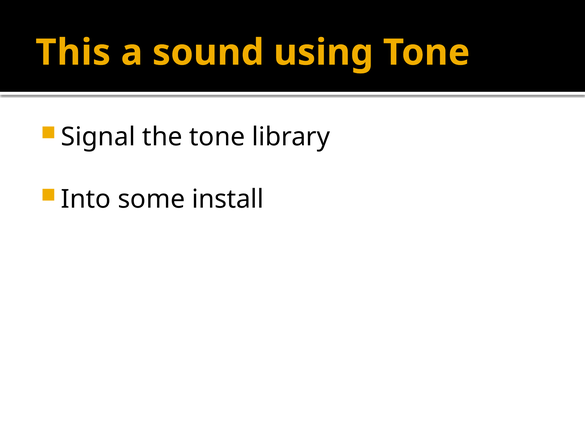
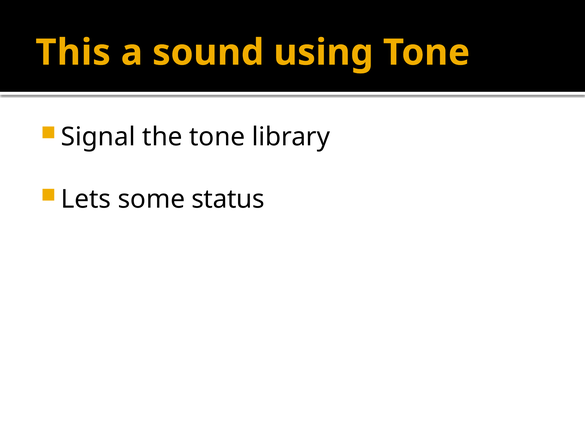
Into: Into -> Lets
install: install -> status
